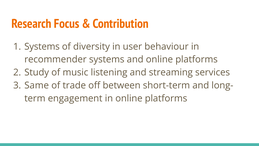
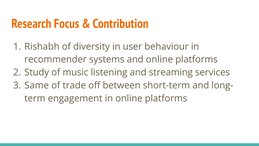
Systems at (42, 46): Systems -> Rishabh
